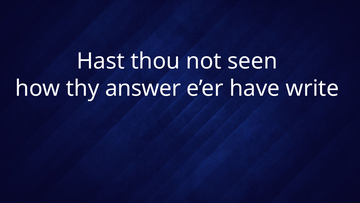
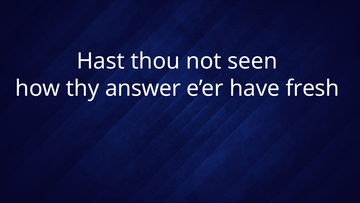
write: write -> fresh
